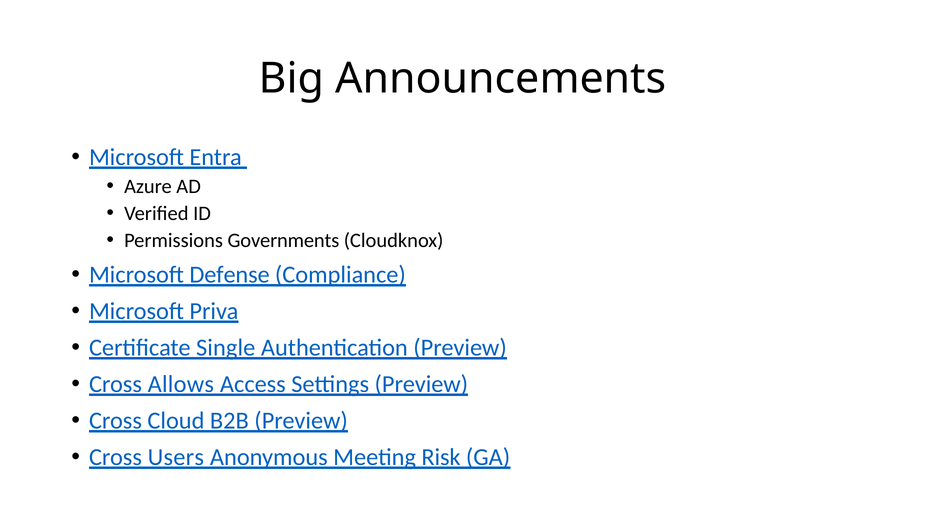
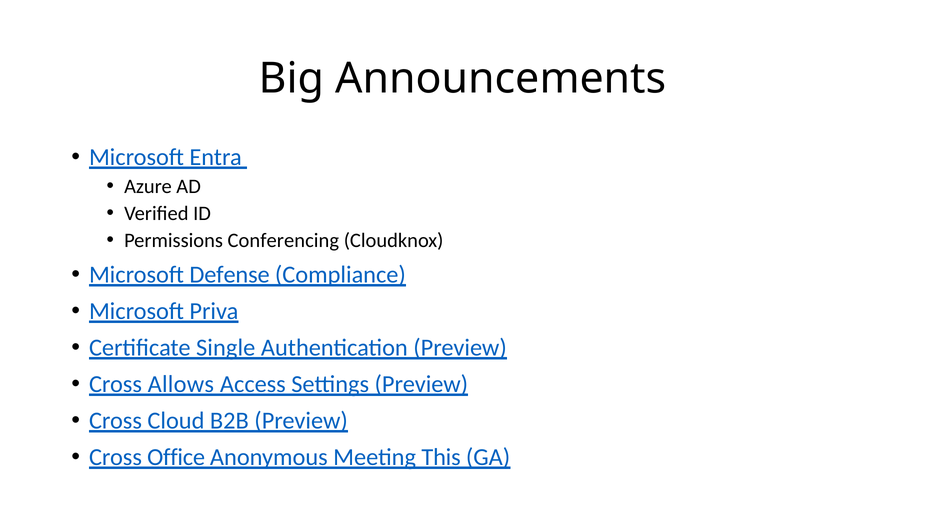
Governments: Governments -> Conferencing
Users: Users -> Office
Risk: Risk -> This
